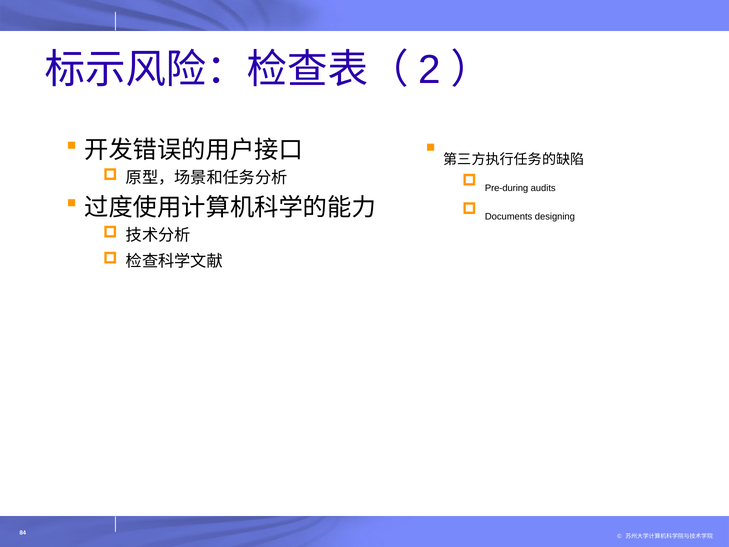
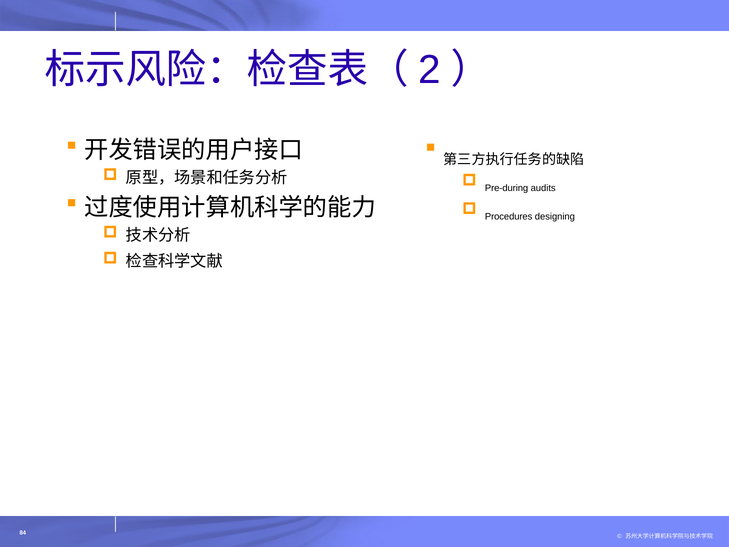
Documents: Documents -> Procedures
